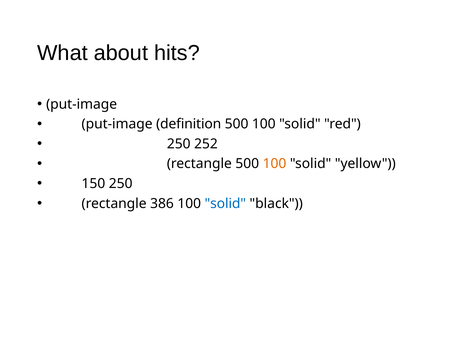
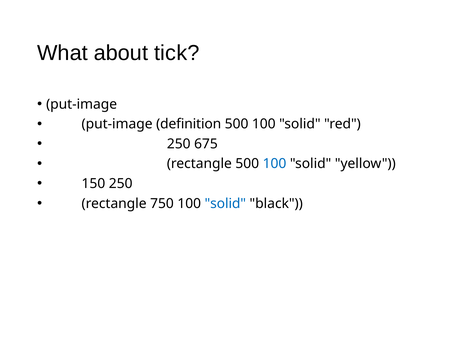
hits: hits -> tick
252: 252 -> 675
100 at (275, 164) colour: orange -> blue
386: 386 -> 750
